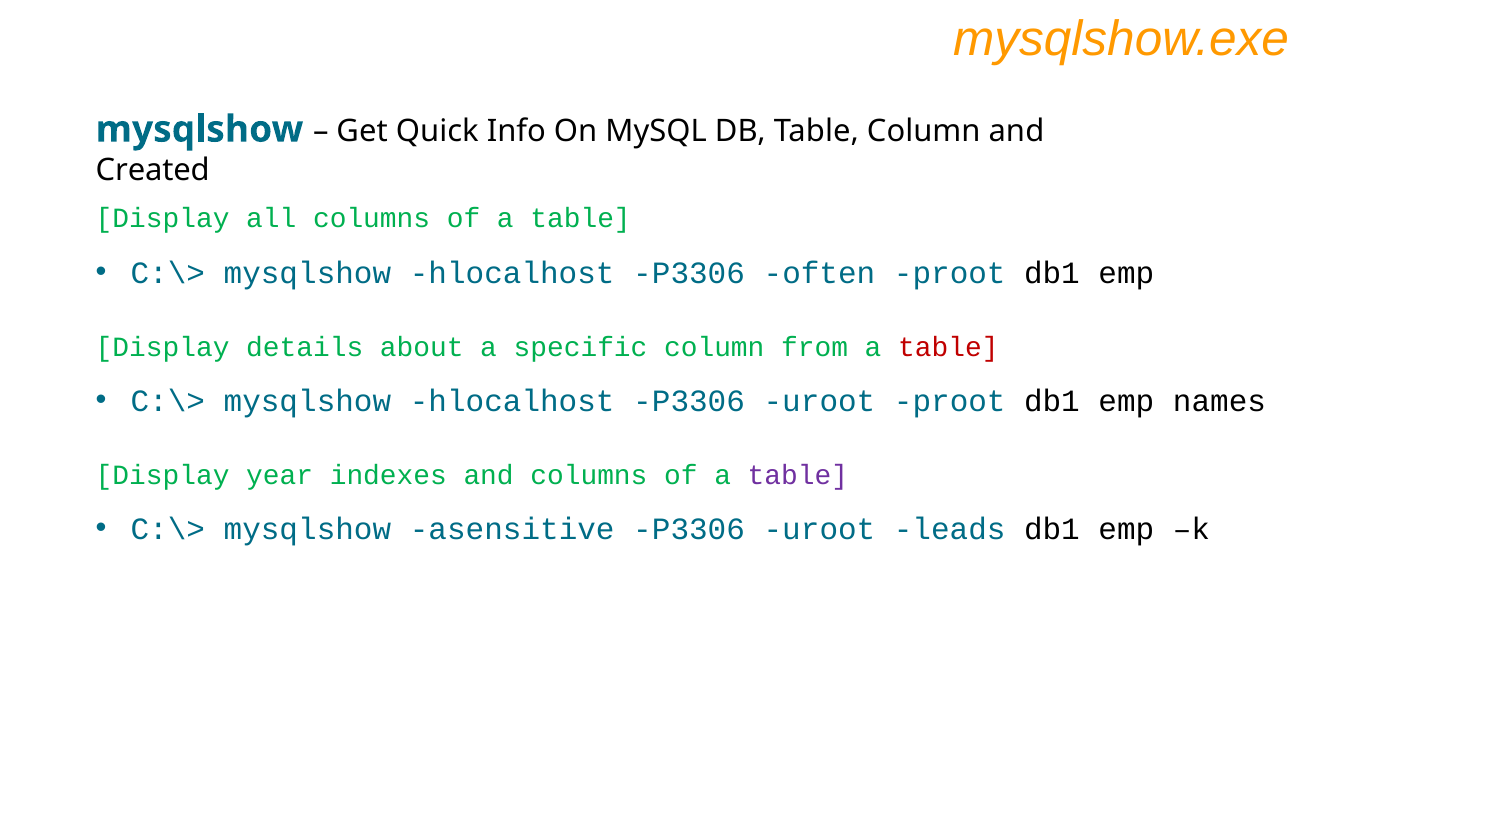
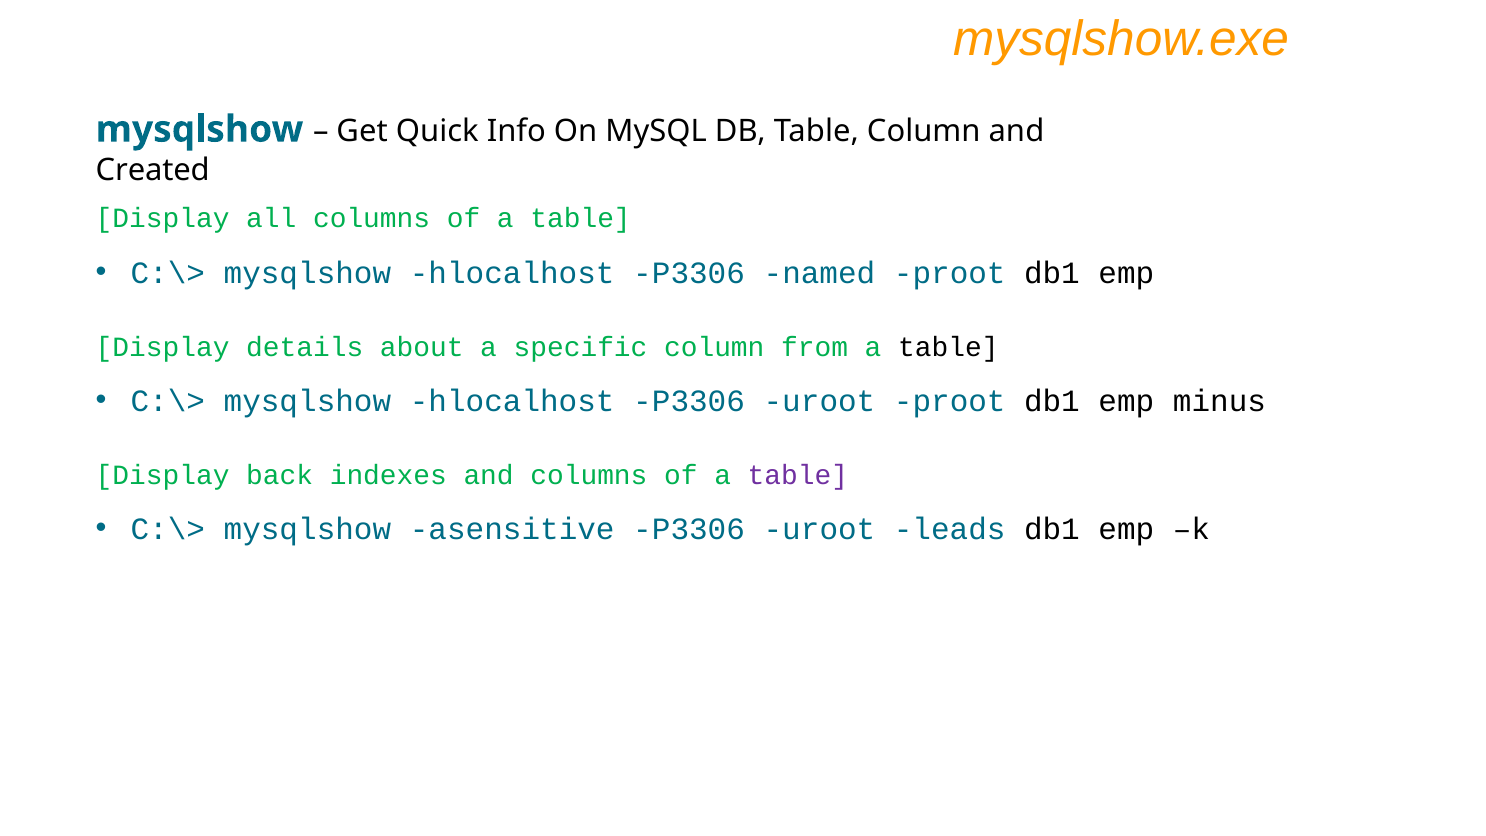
often: often -> named
table at (948, 347) colour: red -> black
names: names -> minus
year: year -> back
